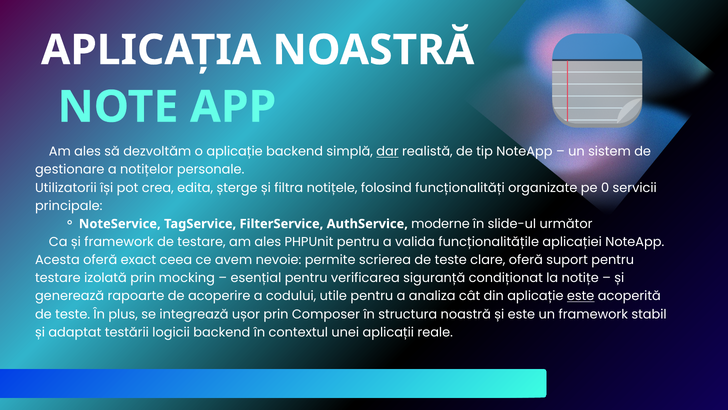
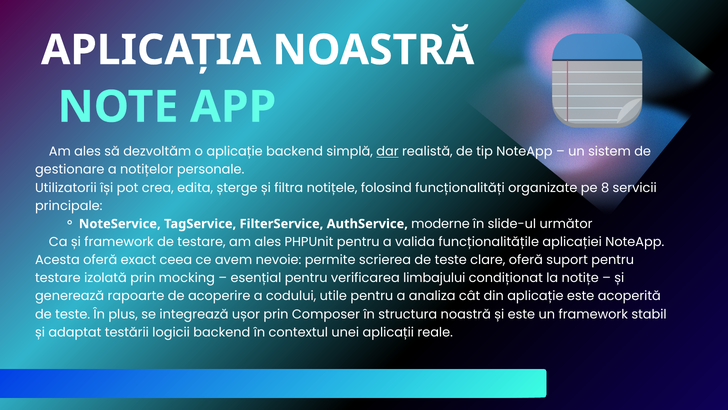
0: 0 -> 8
siguranță: siguranță -> limbajului
este at (581, 296) underline: present -> none
